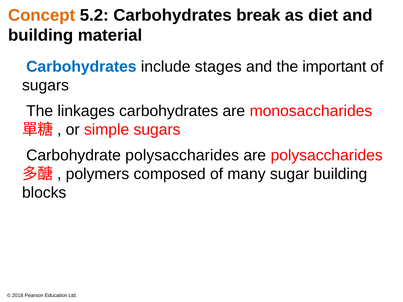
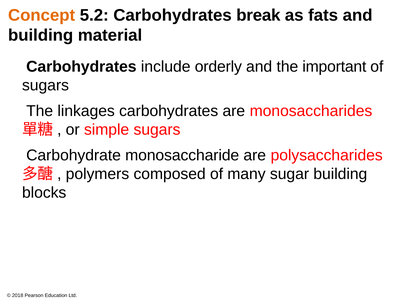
diet: diet -> fats
Carbohydrates at (81, 67) colour: blue -> black
stages: stages -> orderly
Carbohydrate polysaccharides: polysaccharides -> monosaccharide
